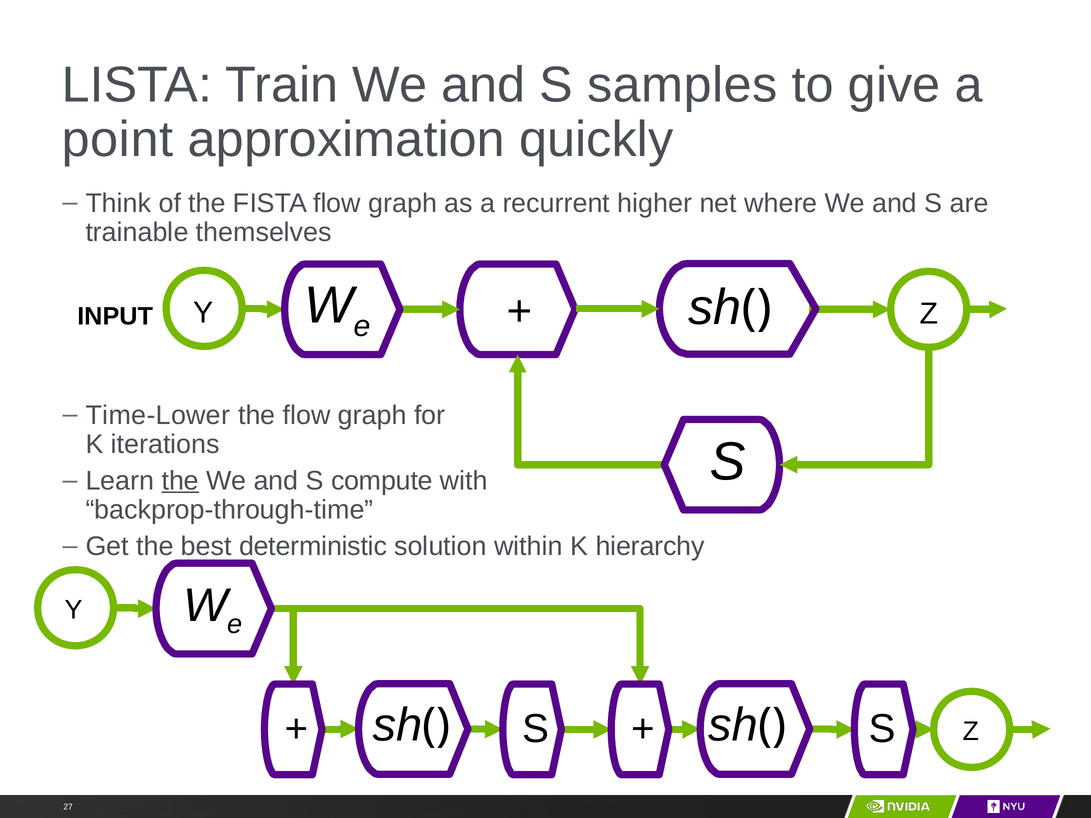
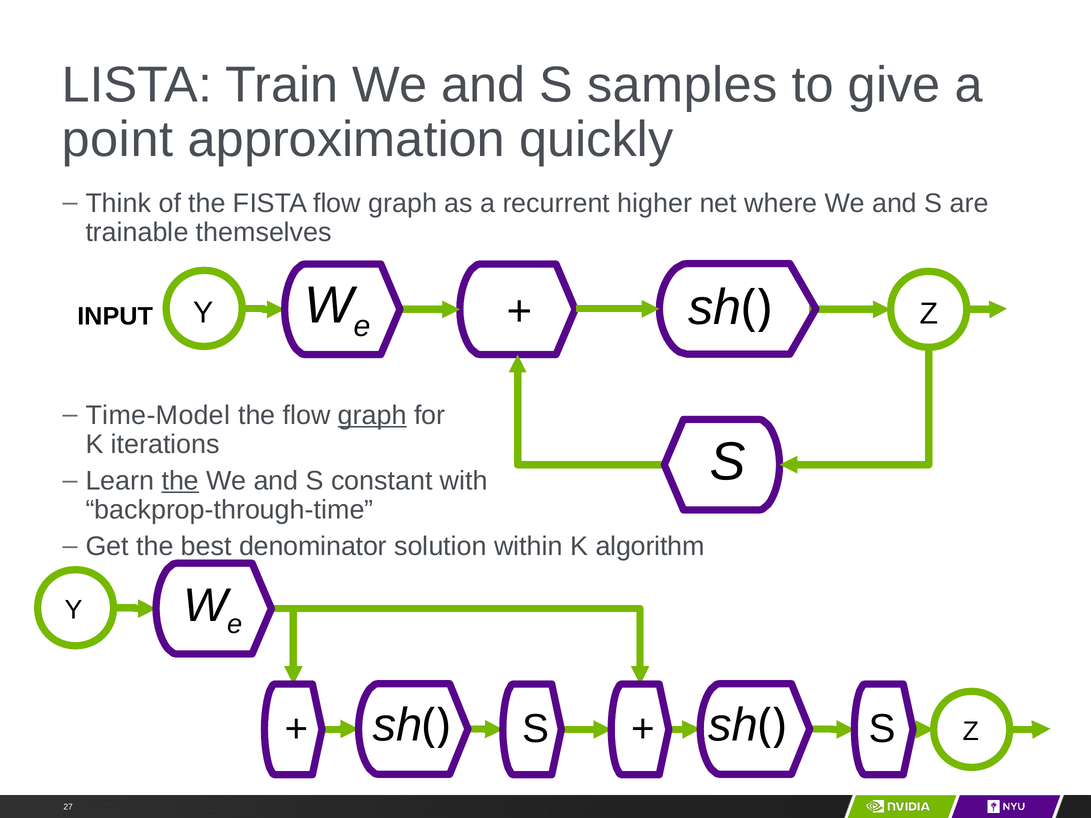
Time-Lower: Time-Lower -> Time-Model
graph at (372, 415) underline: none -> present
compute: compute -> constant
deterministic: deterministic -> denominator
hierarchy: hierarchy -> algorithm
